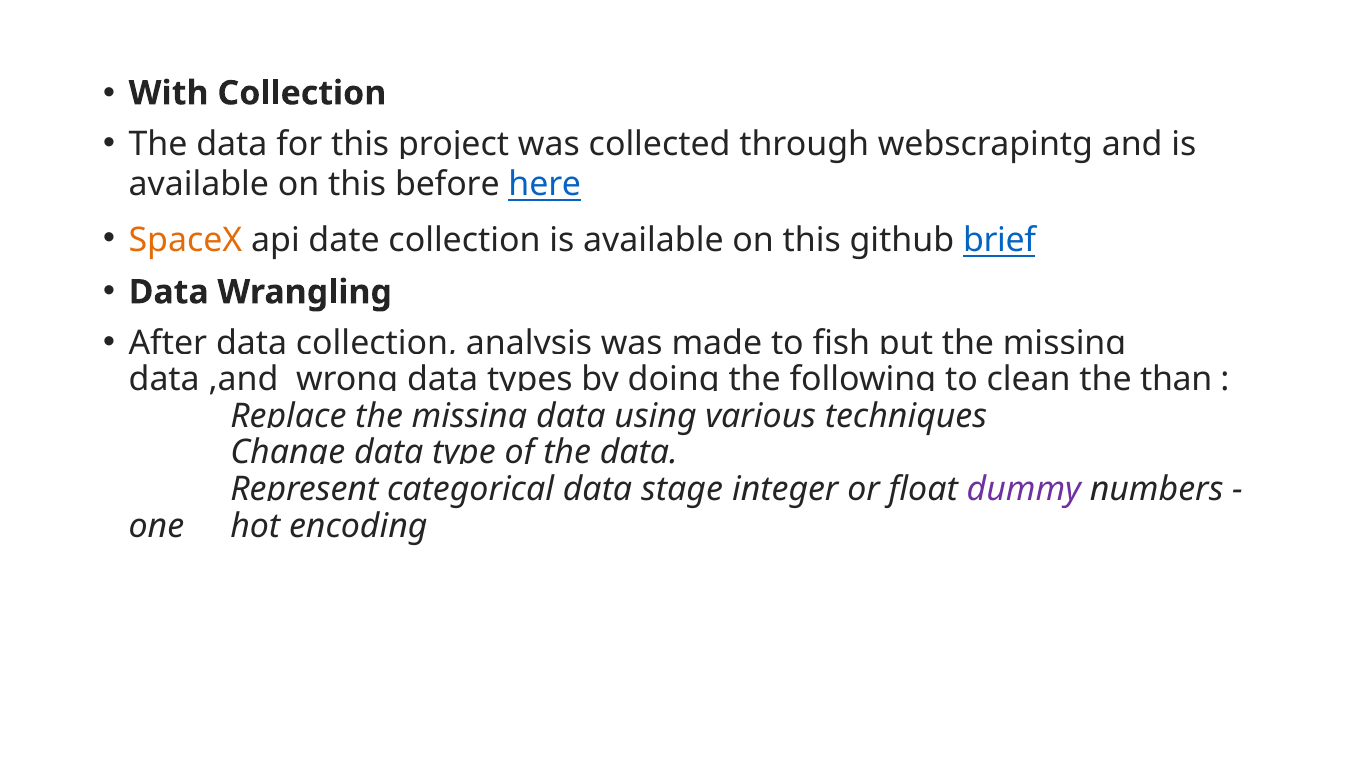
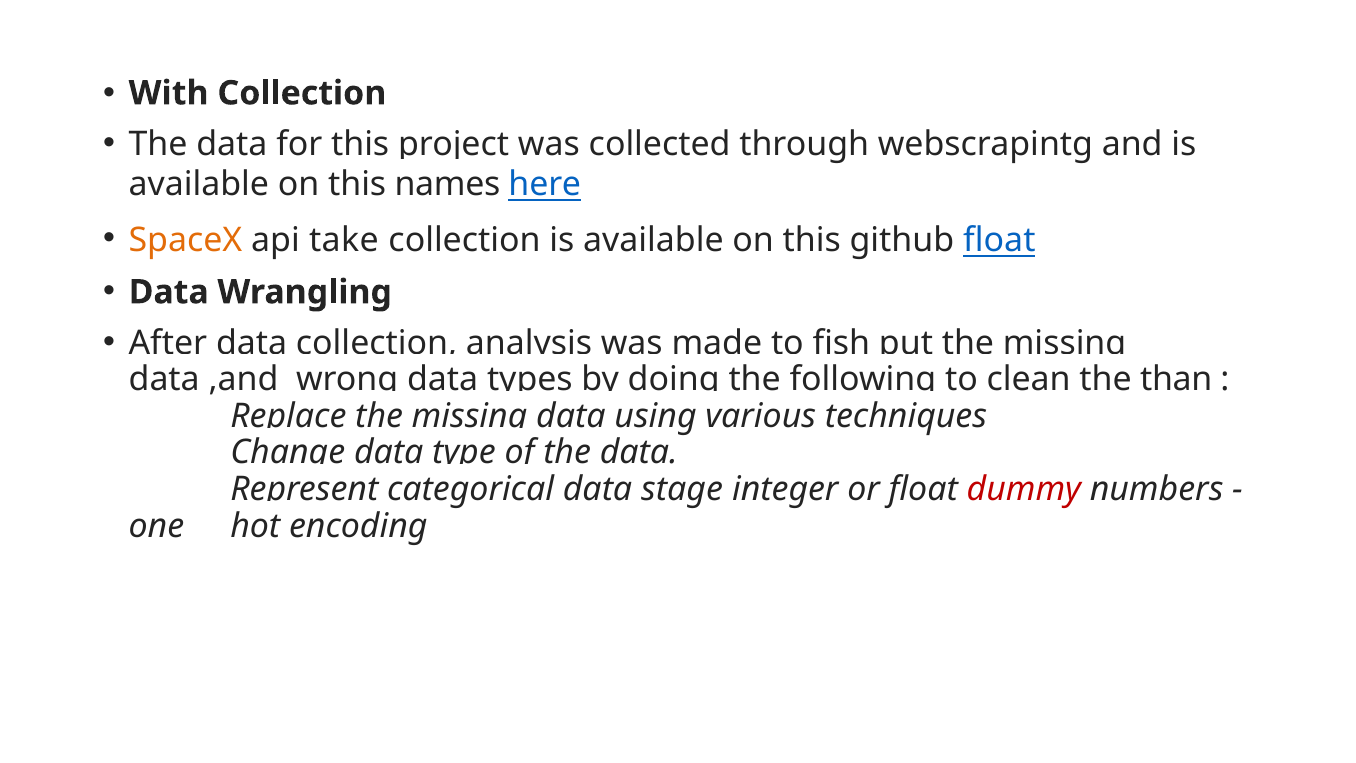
before: before -> names
date: date -> take
github brief: brief -> float
dummy colour: purple -> red
